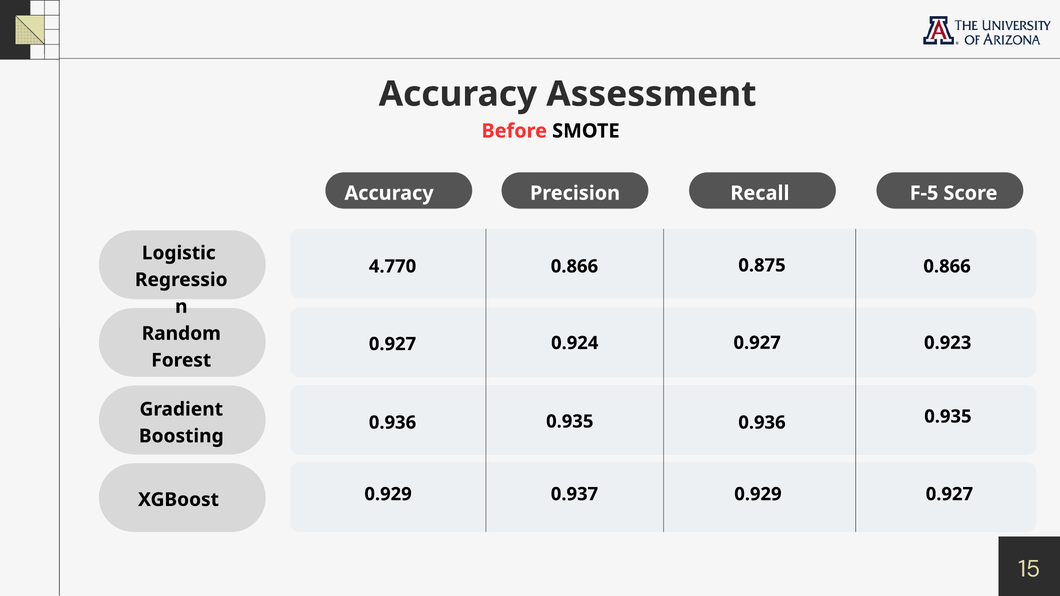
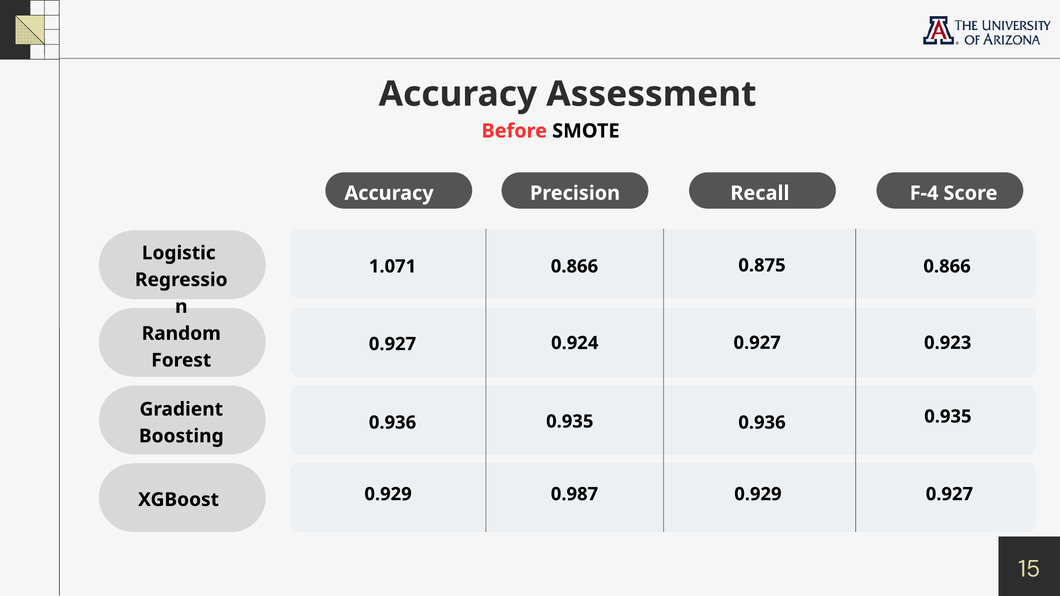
F-5: F-5 -> F-4
4.770: 4.770 -> 1.071
0.937: 0.937 -> 0.987
